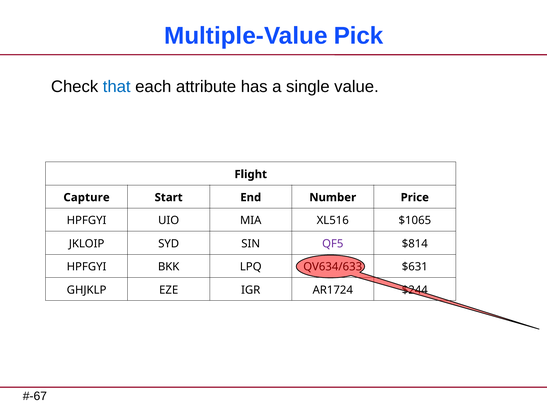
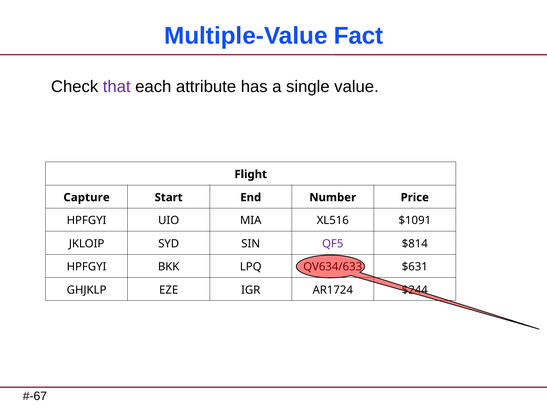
Pick: Pick -> Fact
that colour: blue -> purple
$1065: $1065 -> $1091
